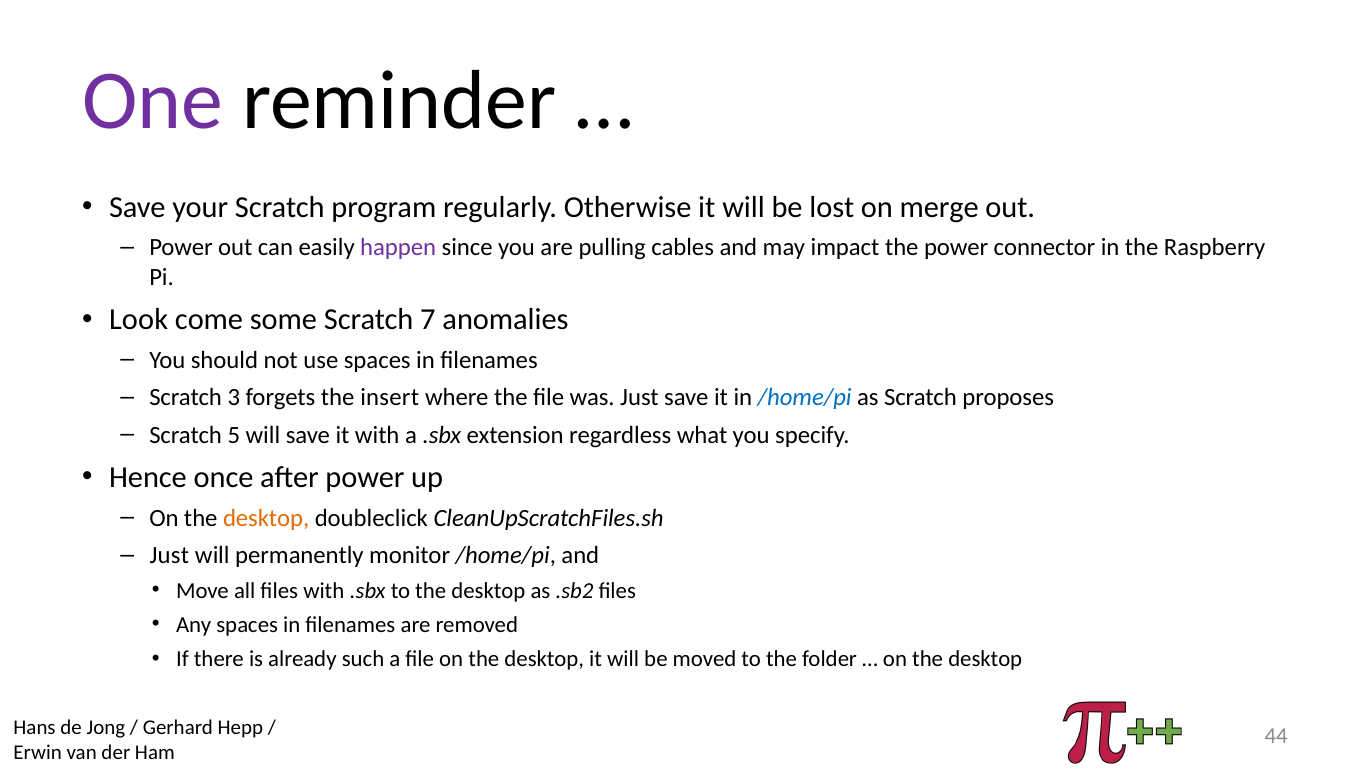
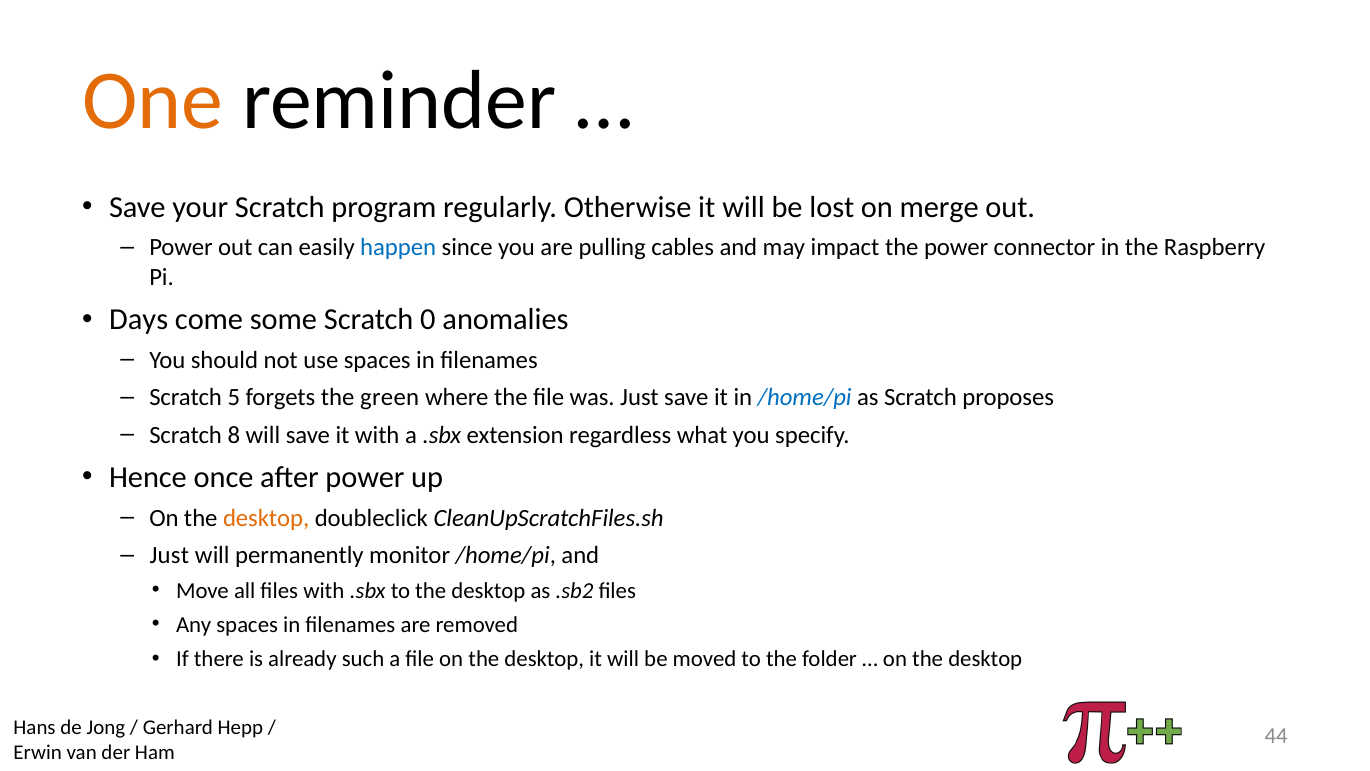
One colour: purple -> orange
happen colour: purple -> blue
Look: Look -> Days
7: 7 -> 0
3: 3 -> 5
insert: insert -> green
5: 5 -> 8
